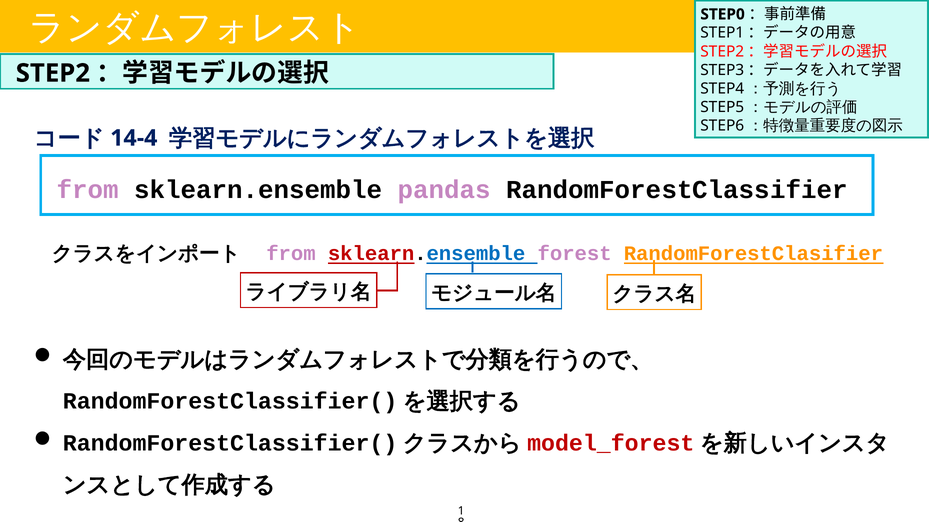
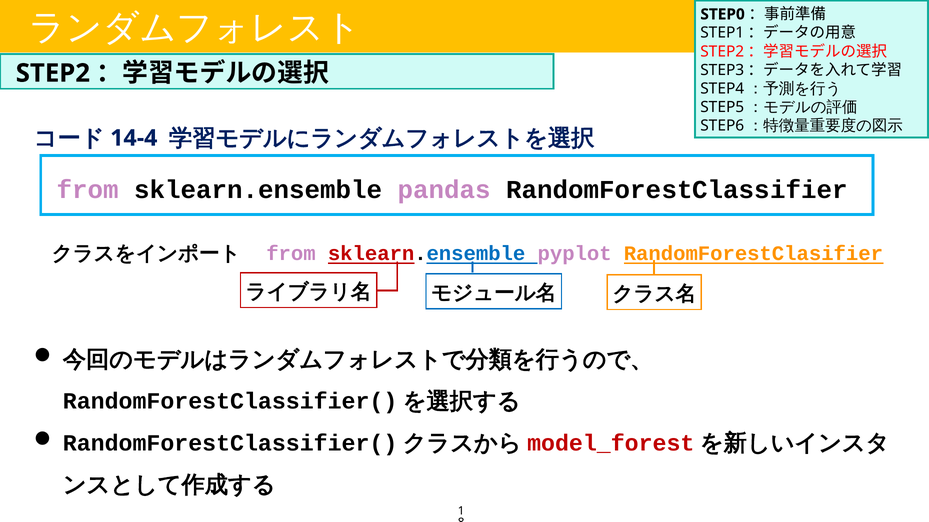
forest: forest -> pyplot
